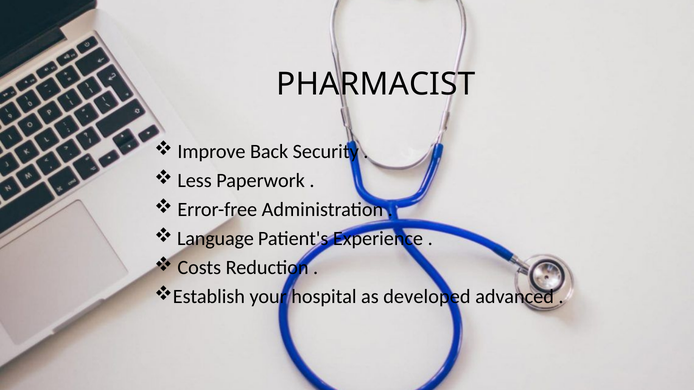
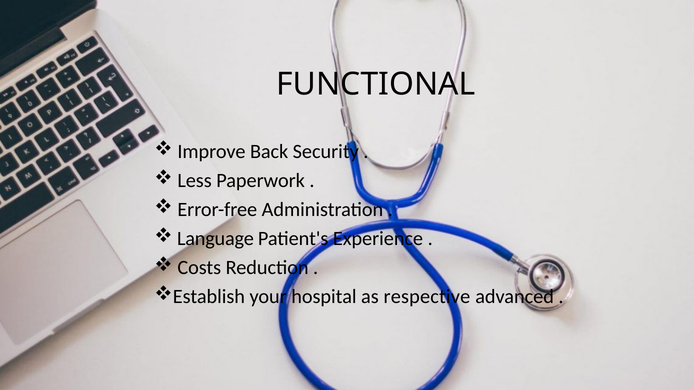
PHARMACIST: PHARMACIST -> FUNCTIONAL
developed: developed -> respective
